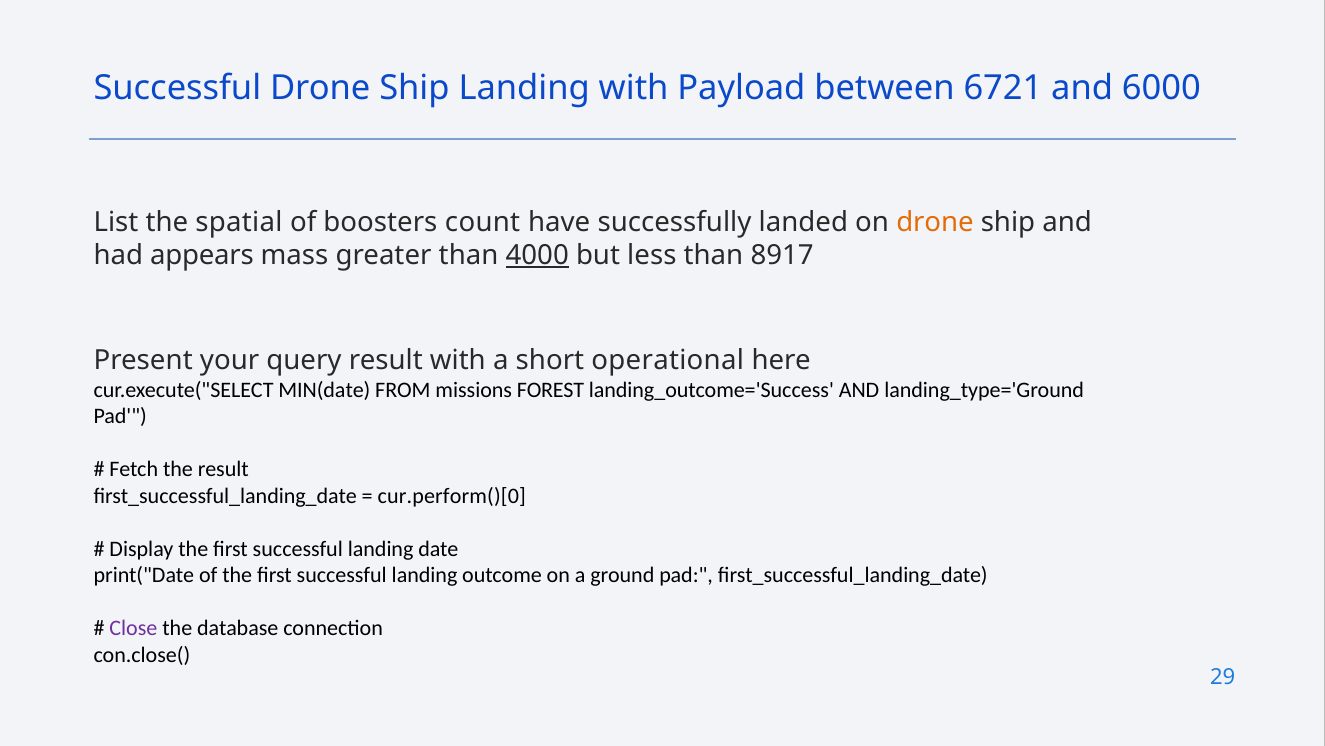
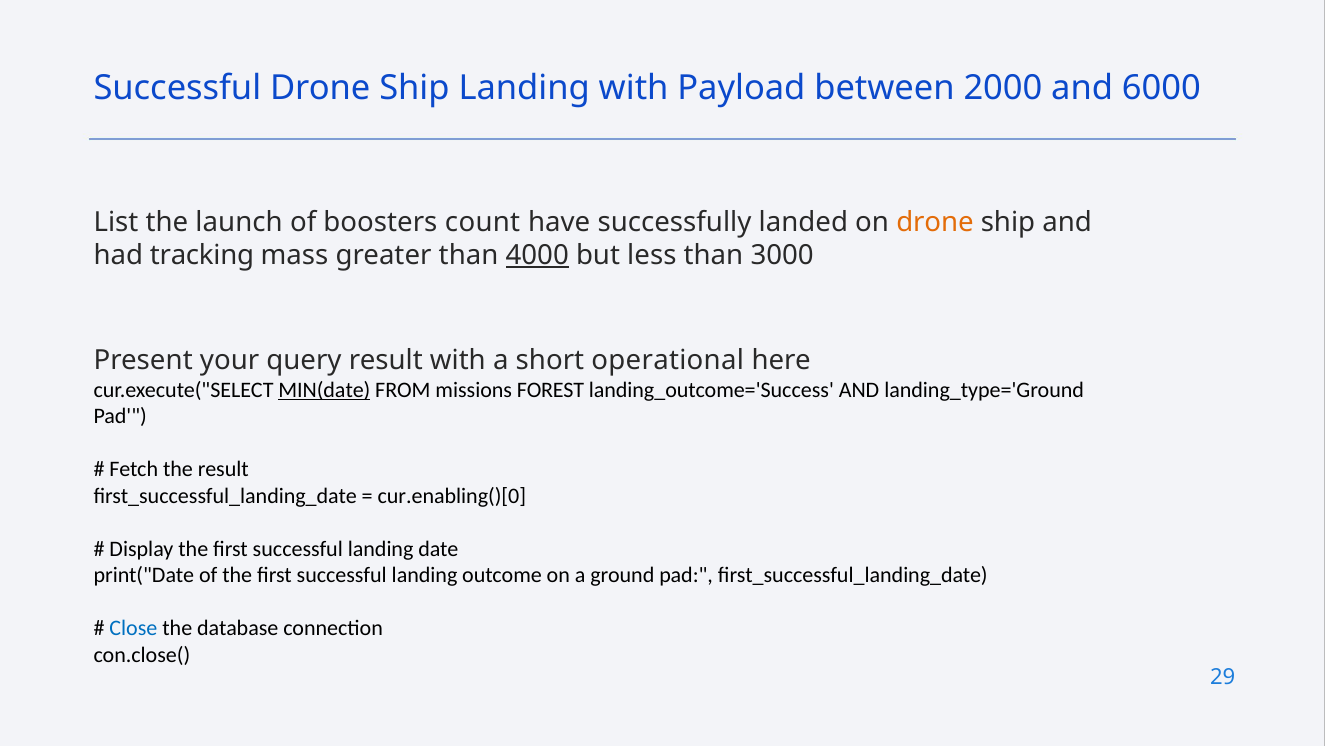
6721: 6721 -> 2000
spatial: spatial -> launch
appears: appears -> tracking
8917: 8917 -> 3000
MIN(date underline: none -> present
cur.perform()[0: cur.perform()[0 -> cur.enabling()[0
Close colour: purple -> blue
